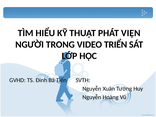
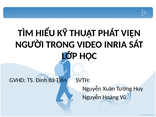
TRIỂN: TRIỂN -> INRIA
